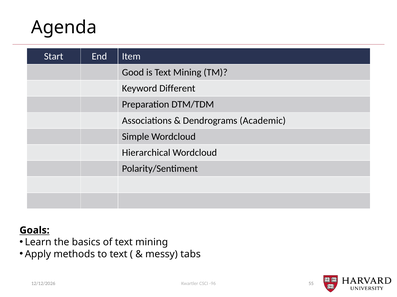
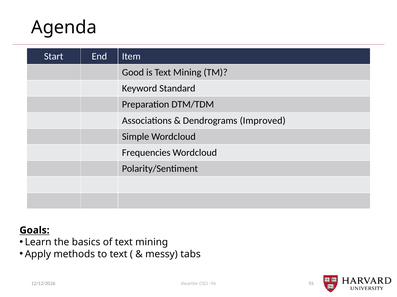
Different: Different -> Standard
Academic: Academic -> Improved
Hierarchical: Hierarchical -> Frequencies
